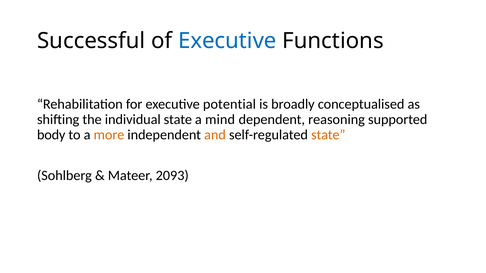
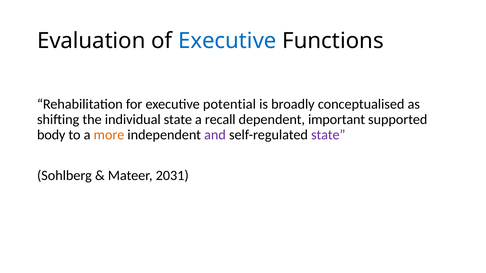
Successful: Successful -> Evaluation
mind: mind -> recall
reasoning: reasoning -> important
and colour: orange -> purple
state at (328, 135) colour: orange -> purple
2093: 2093 -> 2031
